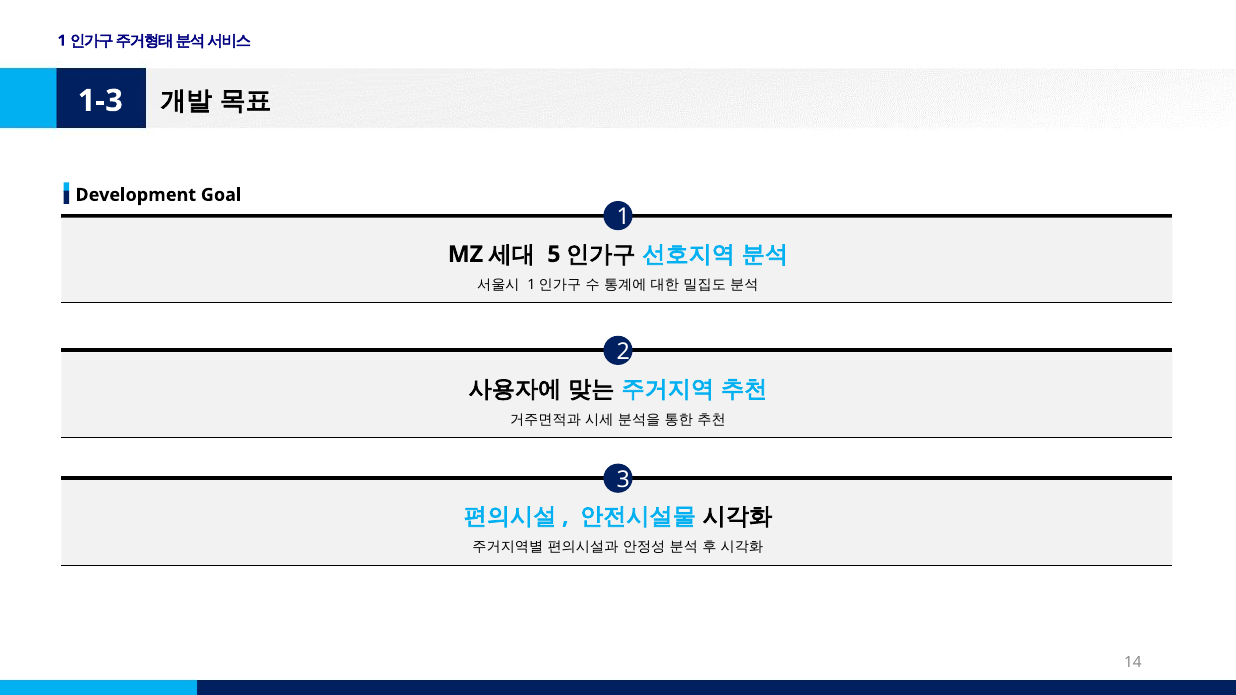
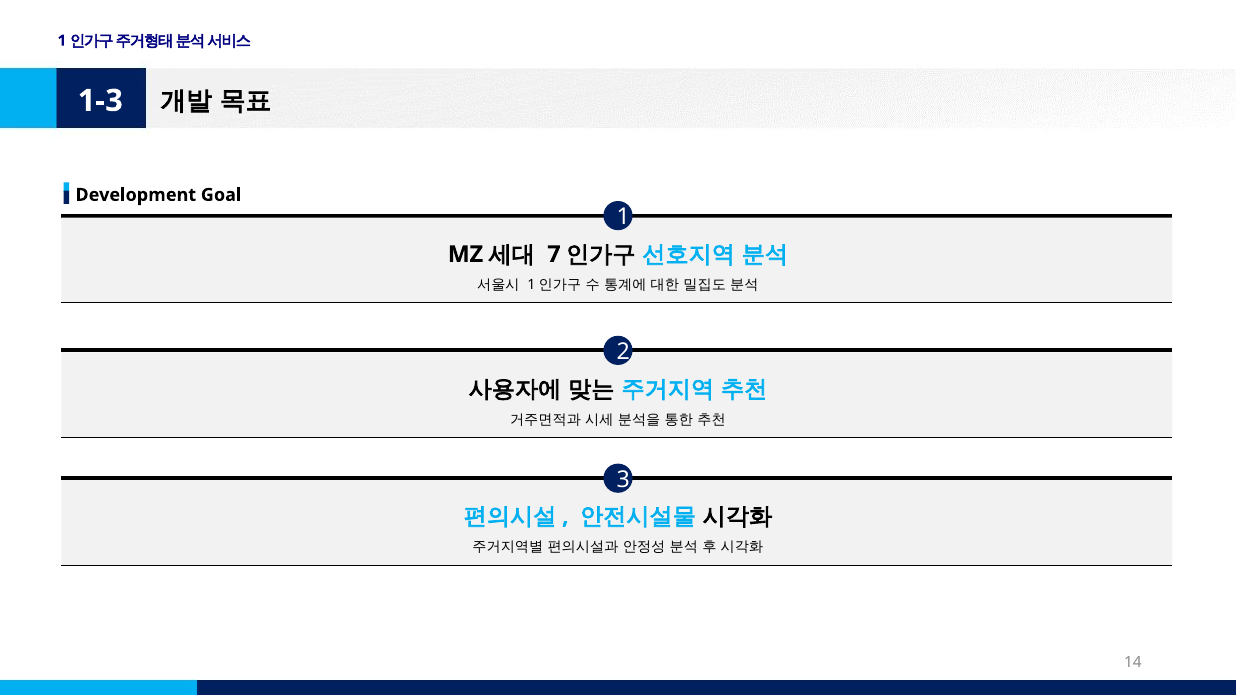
5: 5 -> 7
